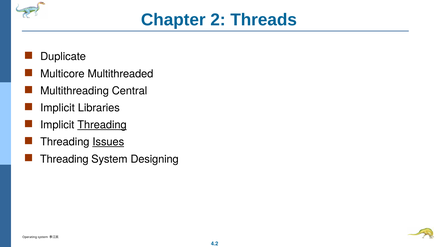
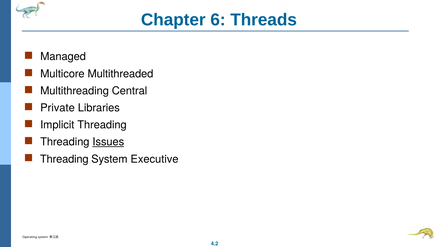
2: 2 -> 6
Duplicate: Duplicate -> Managed
Implicit at (58, 108): Implicit -> Private
Threading at (102, 125) underline: present -> none
Designing: Designing -> Executive
